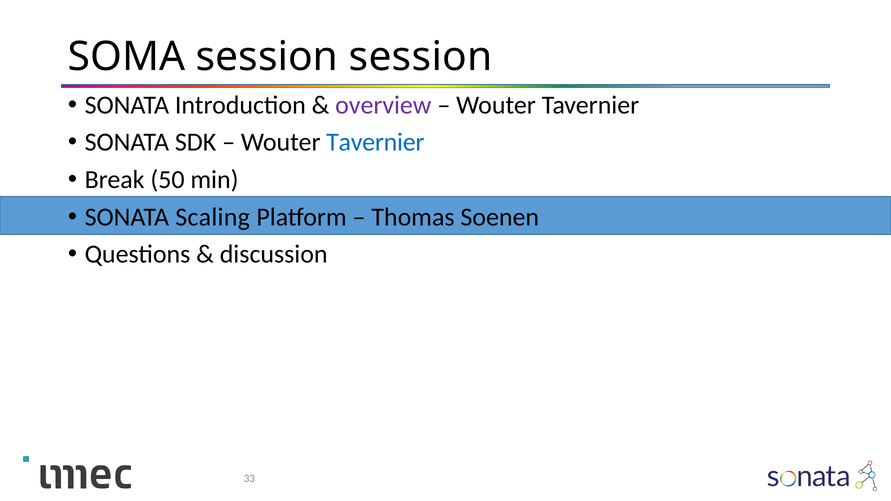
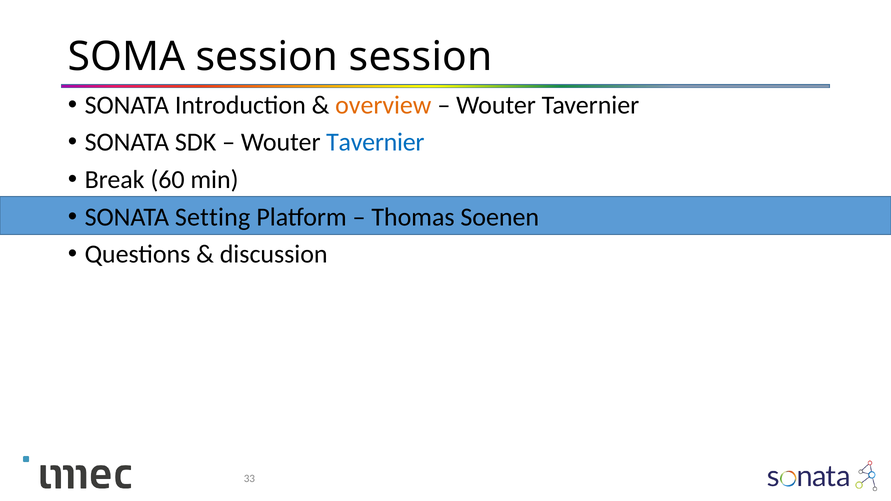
overview colour: purple -> orange
50: 50 -> 60
Scaling: Scaling -> Setting
